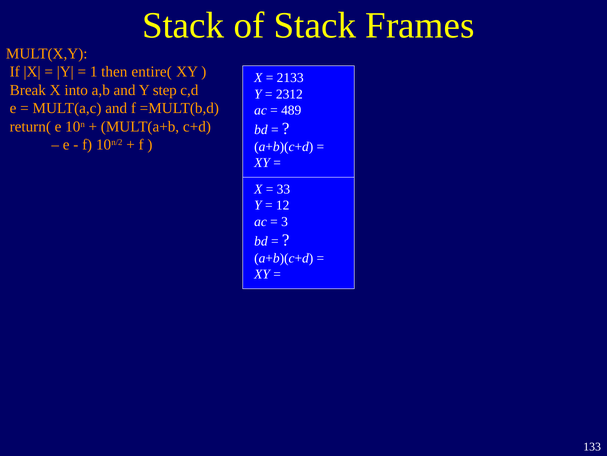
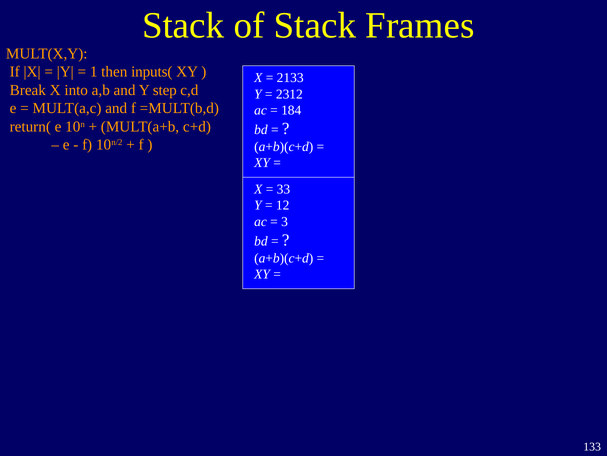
entire(: entire( -> inputs(
489: 489 -> 184
